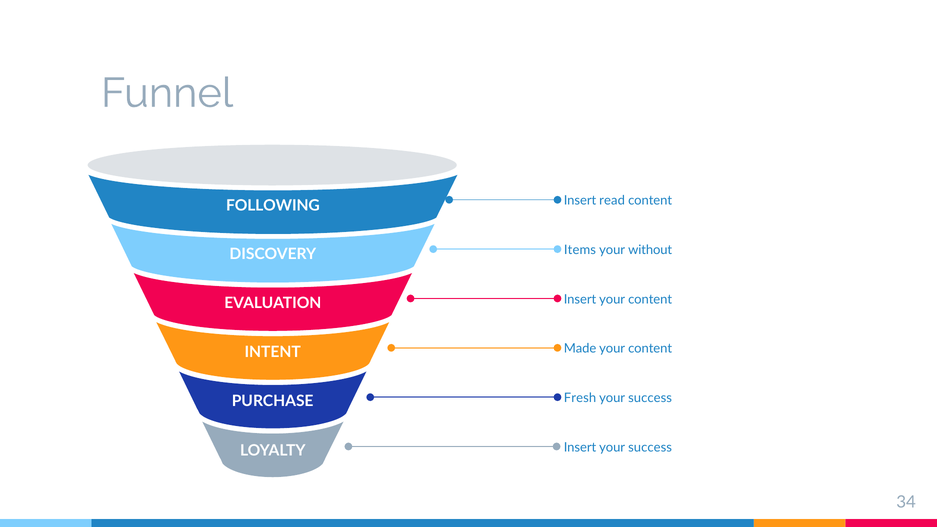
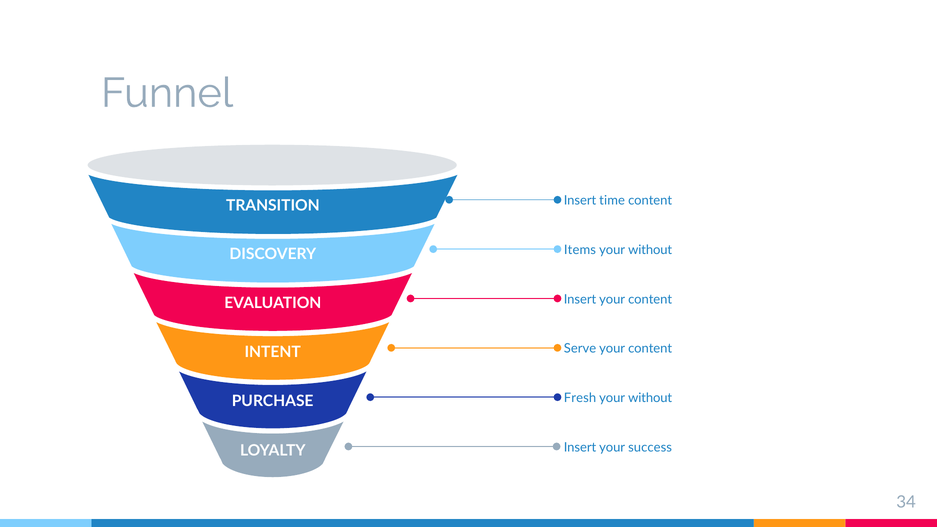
read: read -> time
FOLLOWING: FOLLOWING -> TRANSITION
Made: Made -> Serve
success at (650, 398): success -> without
